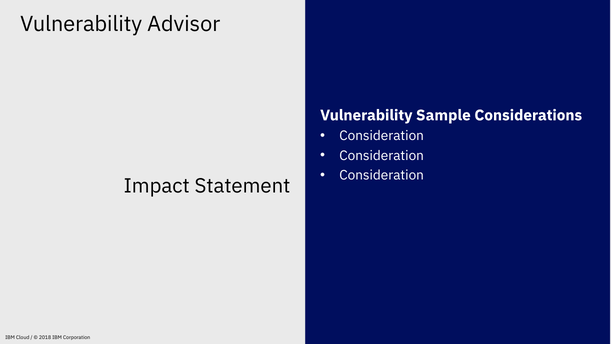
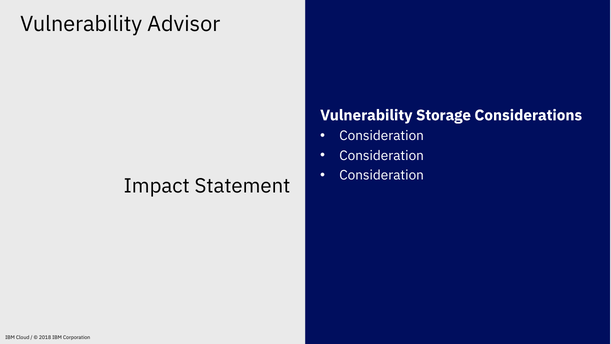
Sample: Sample -> Storage
